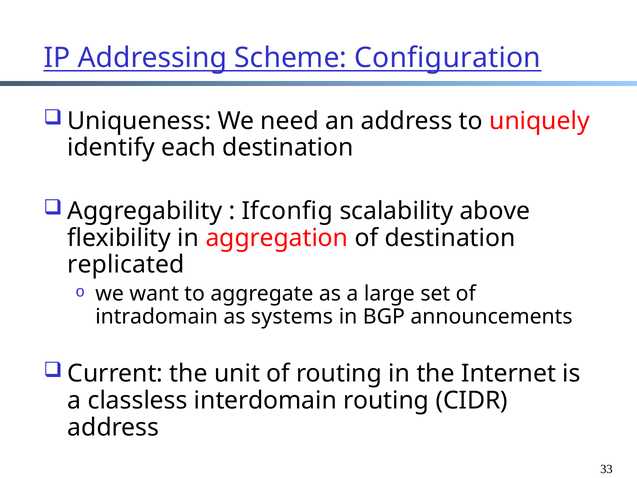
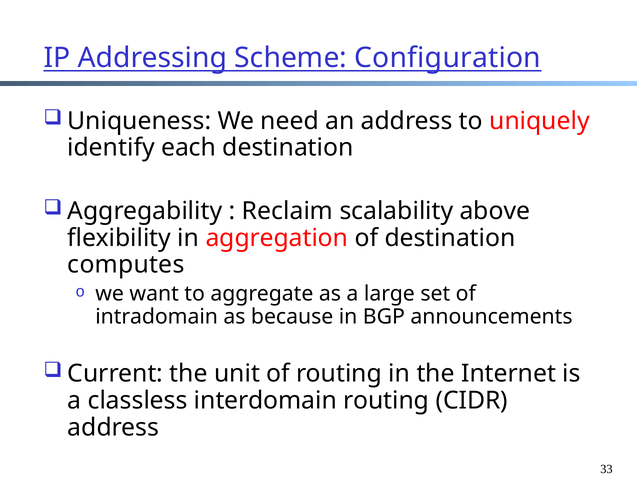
Ifconfig: Ifconfig -> Reclaim
replicated: replicated -> computes
systems: systems -> because
